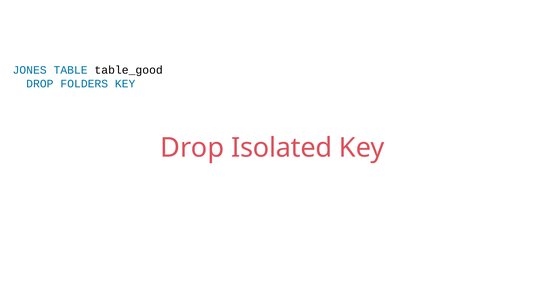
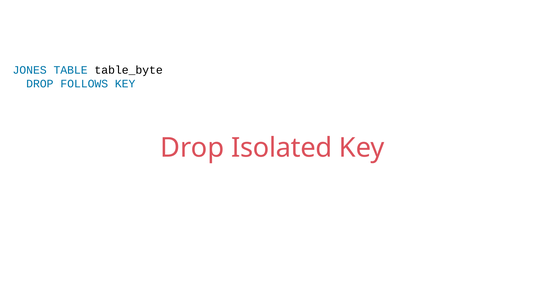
table_good: table_good -> table_byte
FOLDERS: FOLDERS -> FOLLOWS
